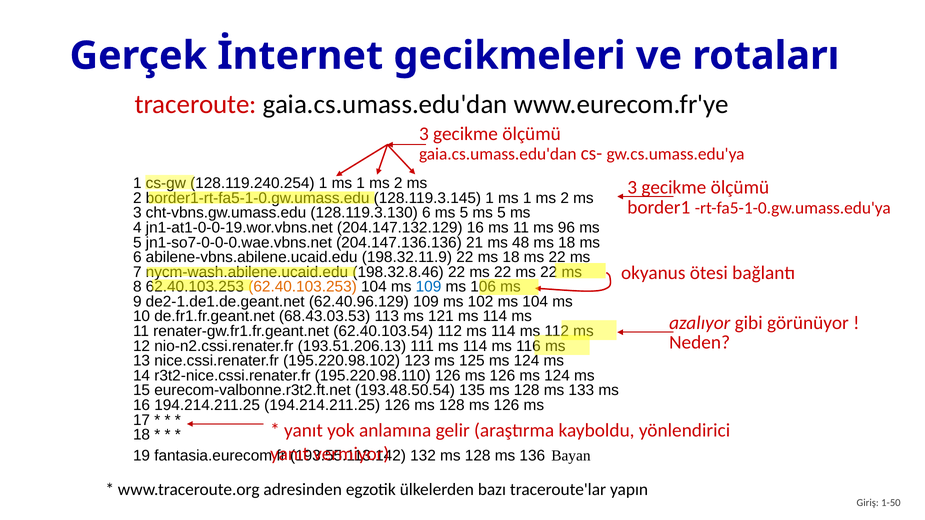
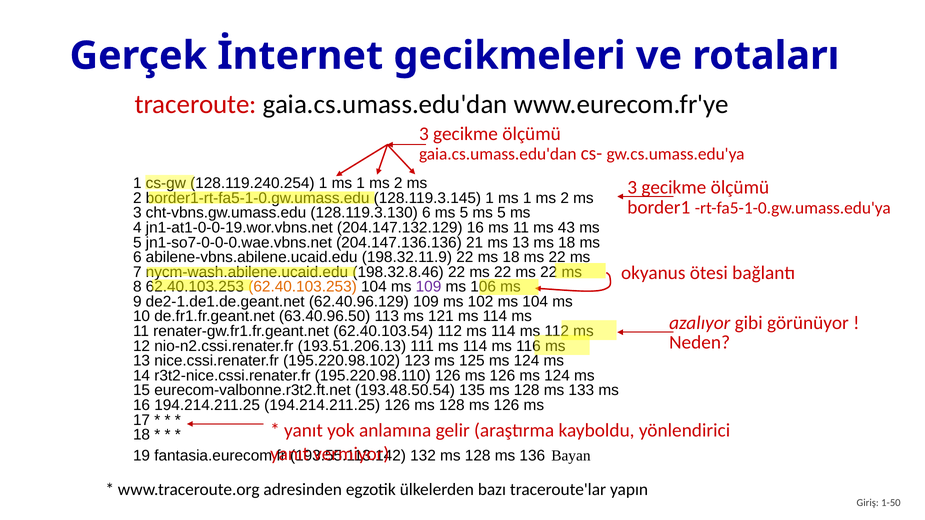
96: 96 -> 43
21 ms 48: 48 -> 13
109 at (429, 287) colour: blue -> purple
68.43.03.53: 68.43.03.53 -> 63.40.96.50
